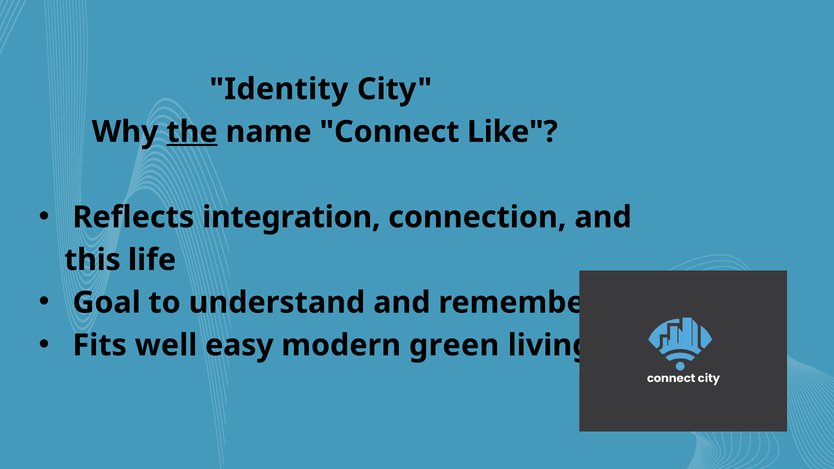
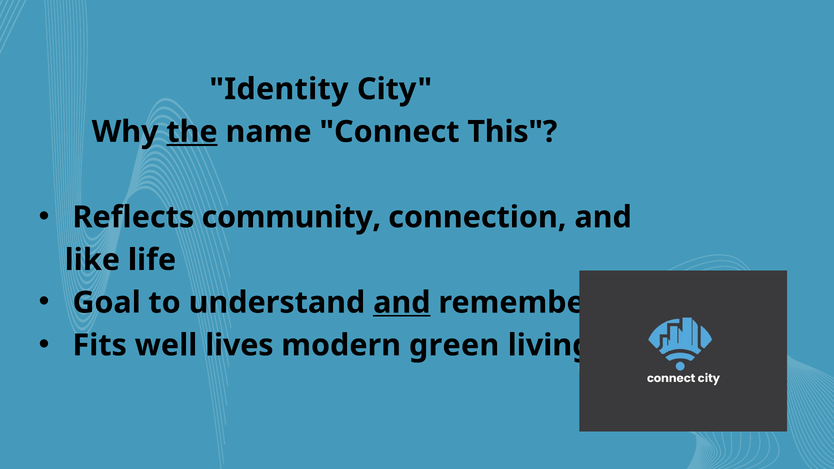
Like: Like -> This
integration: integration -> community
this: this -> like
and at (402, 303) underline: none -> present
easy: easy -> lives
